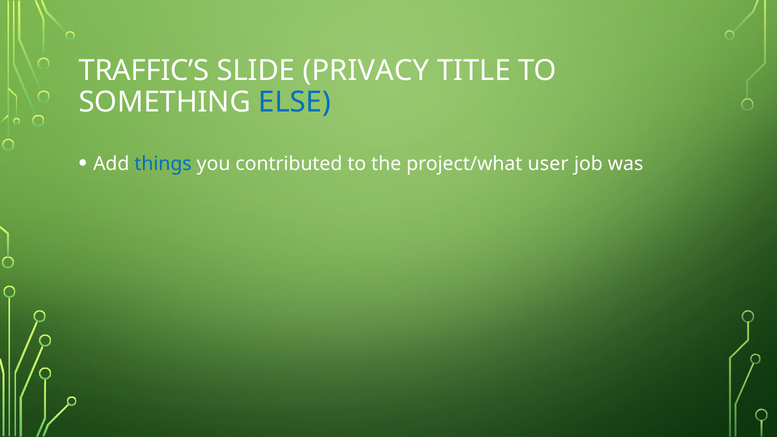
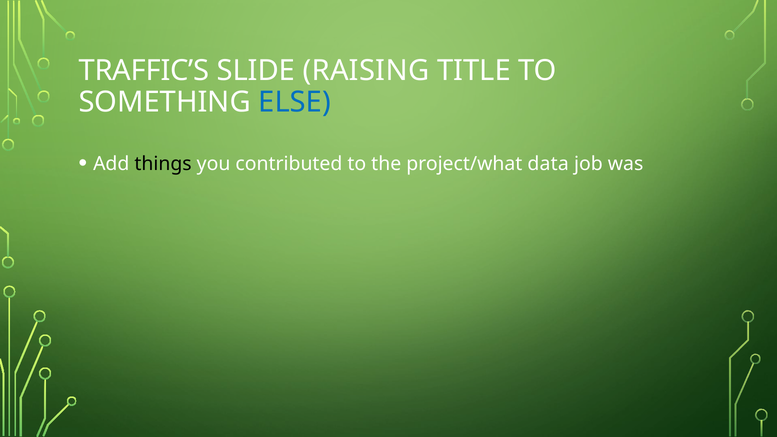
PRIVACY: PRIVACY -> RAISING
things colour: blue -> black
user: user -> data
